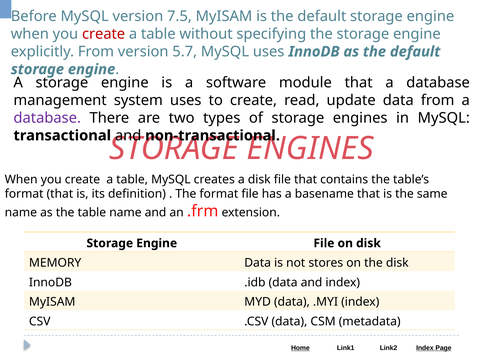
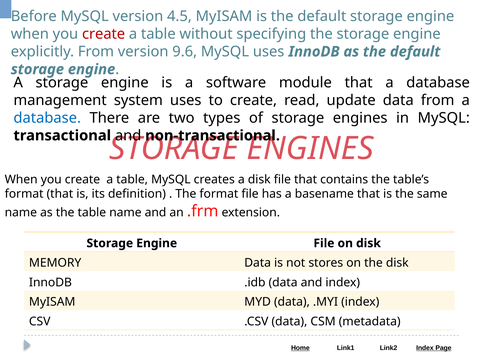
7.5: 7.5 -> 4.5
5.7: 5.7 -> 9.6
database at (47, 118) colour: purple -> blue
